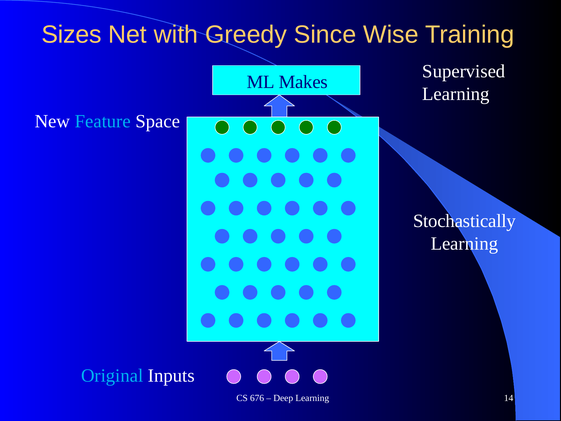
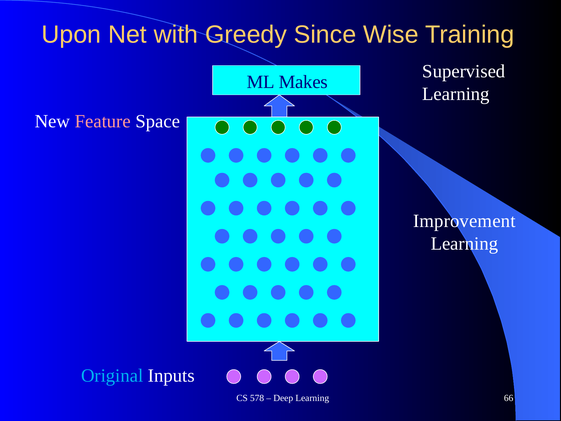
Sizes: Sizes -> Upon
Feature colour: light blue -> pink
Stochastically: Stochastically -> Improvement
676: 676 -> 578
14: 14 -> 66
